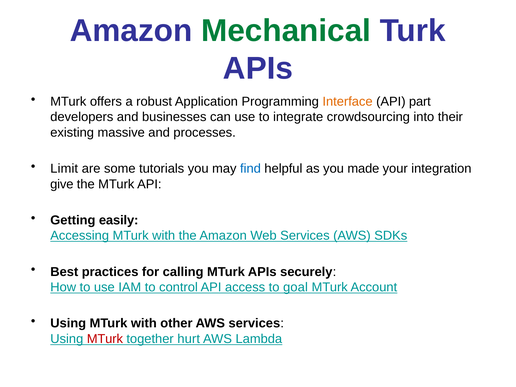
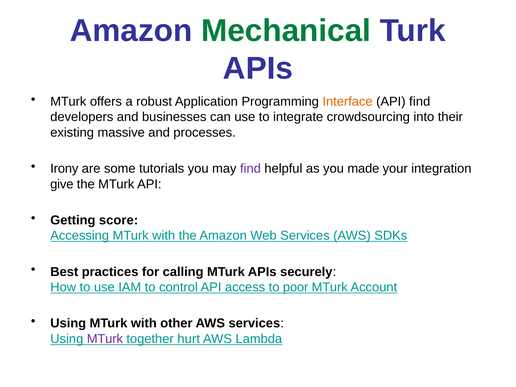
API part: part -> find
Limit: Limit -> Irony
find at (250, 169) colour: blue -> purple
easily: easily -> score
goal: goal -> poor
MTurk at (105, 339) colour: red -> purple
